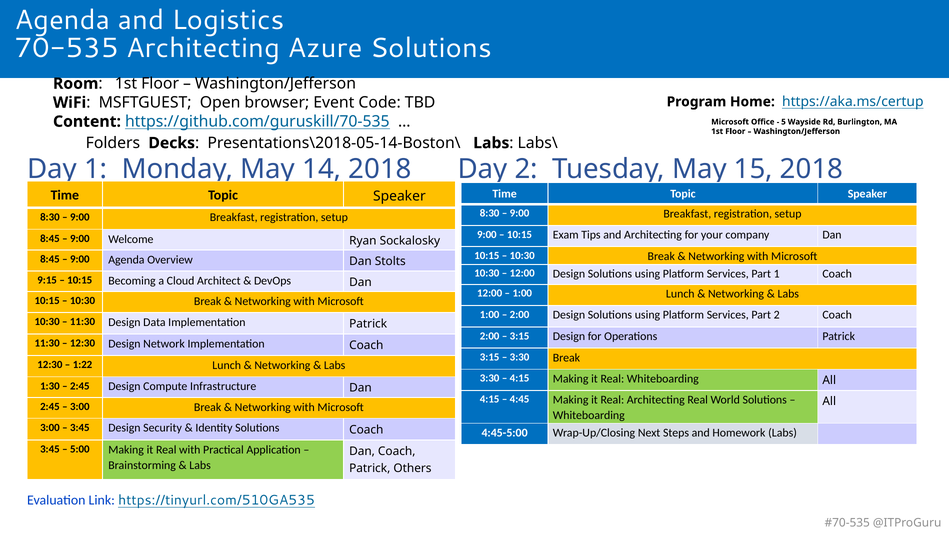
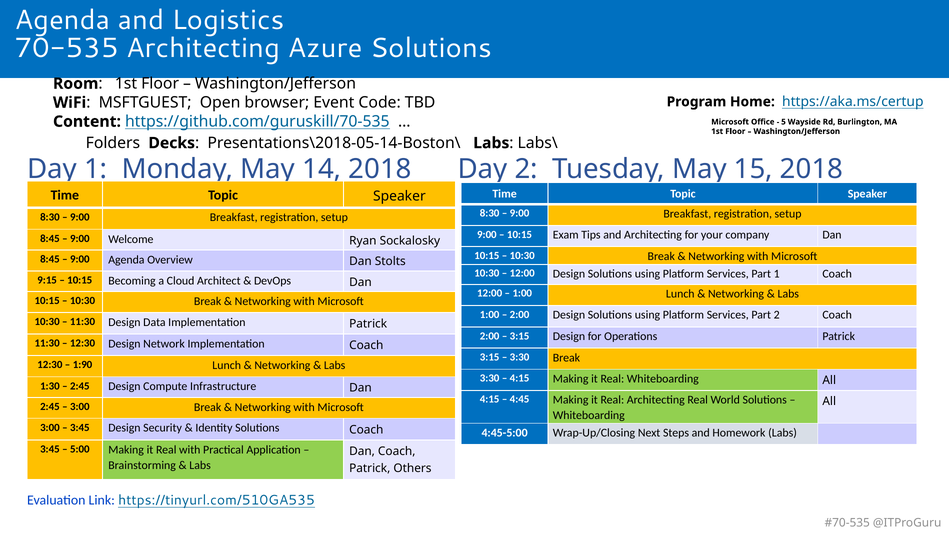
1:22: 1:22 -> 1:90
